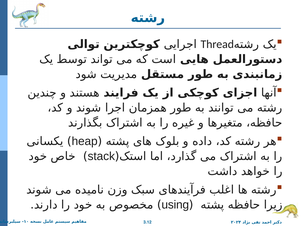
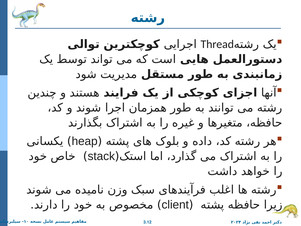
using: using -> client
